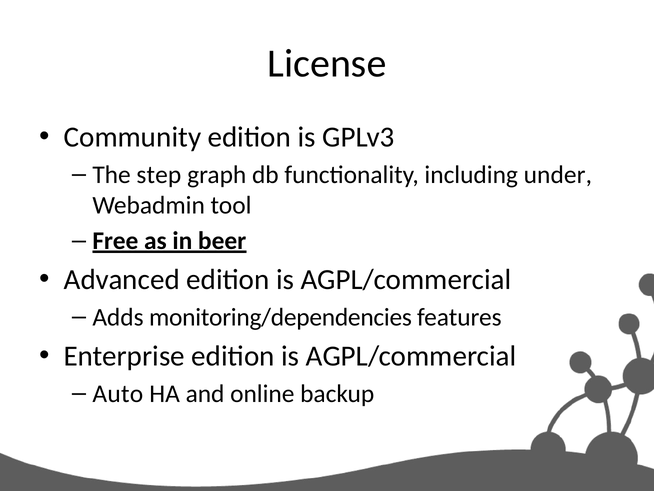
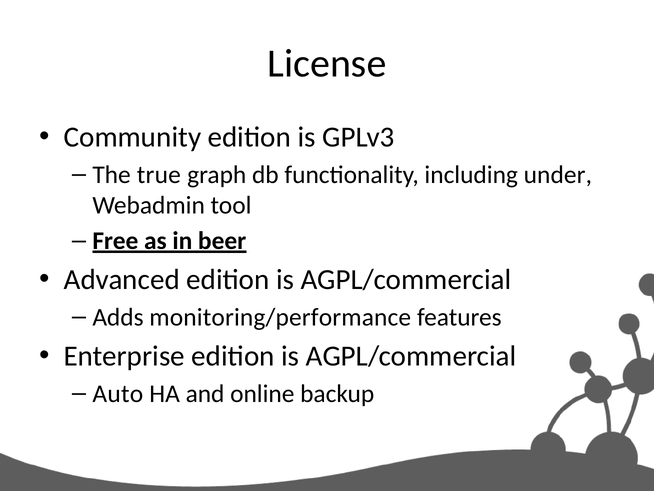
step: step -> true
monitoring/dependencies: monitoring/dependencies -> monitoring/performance
